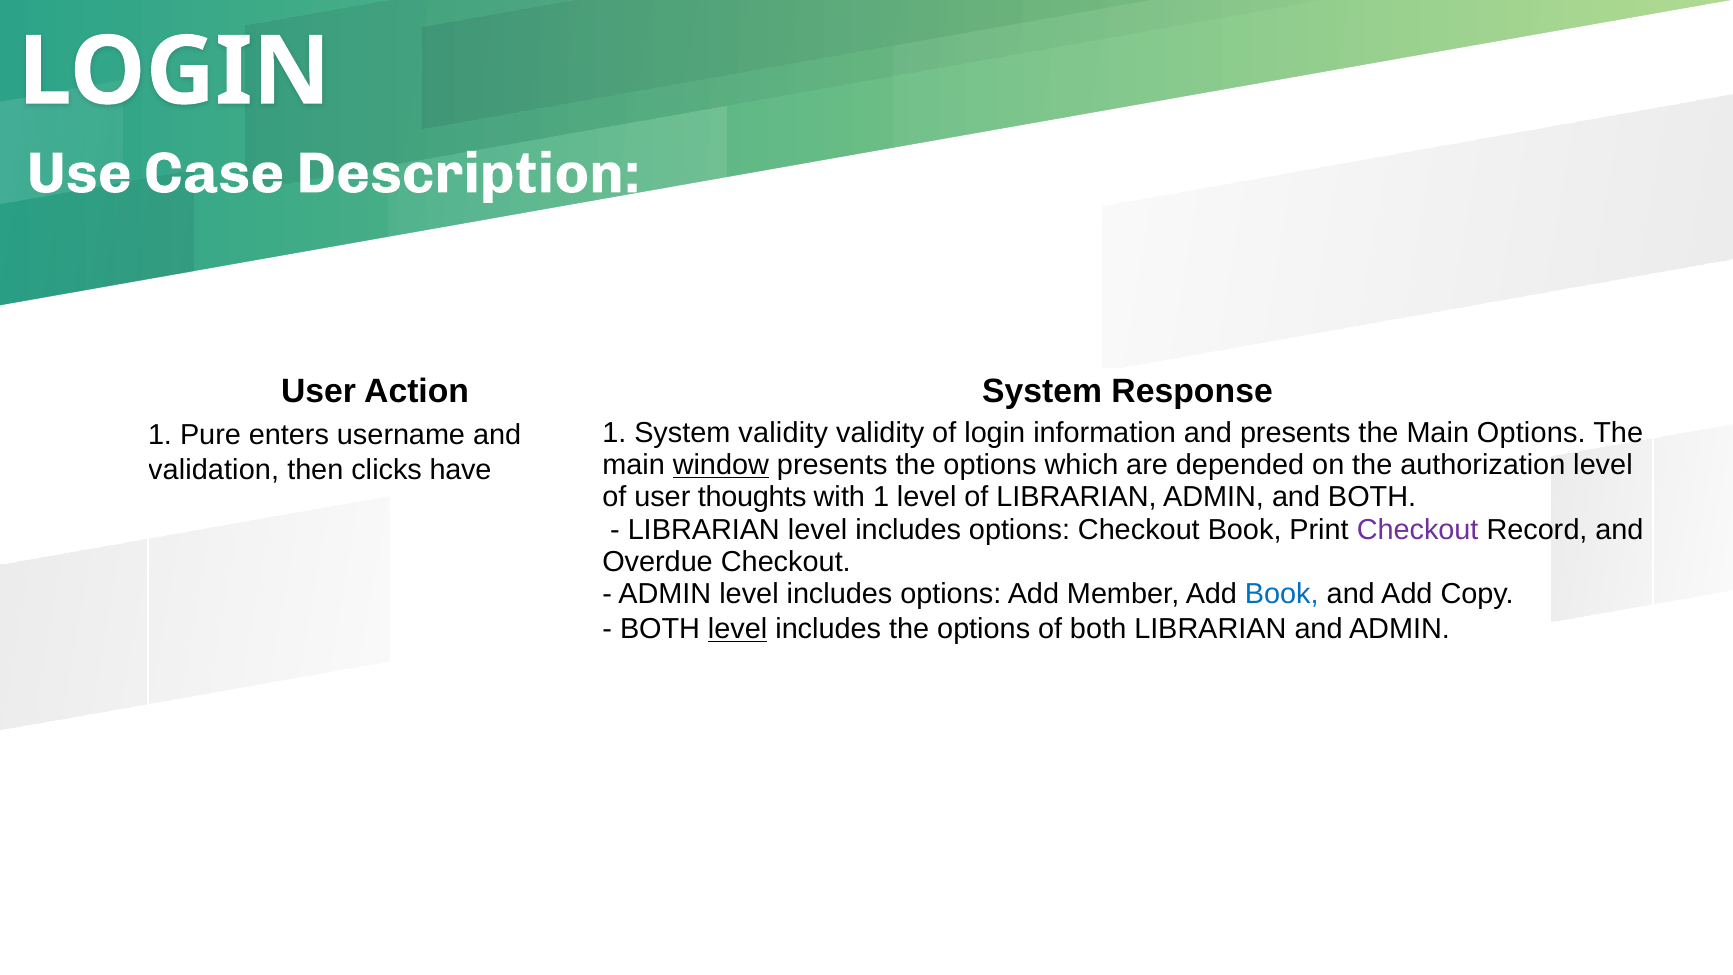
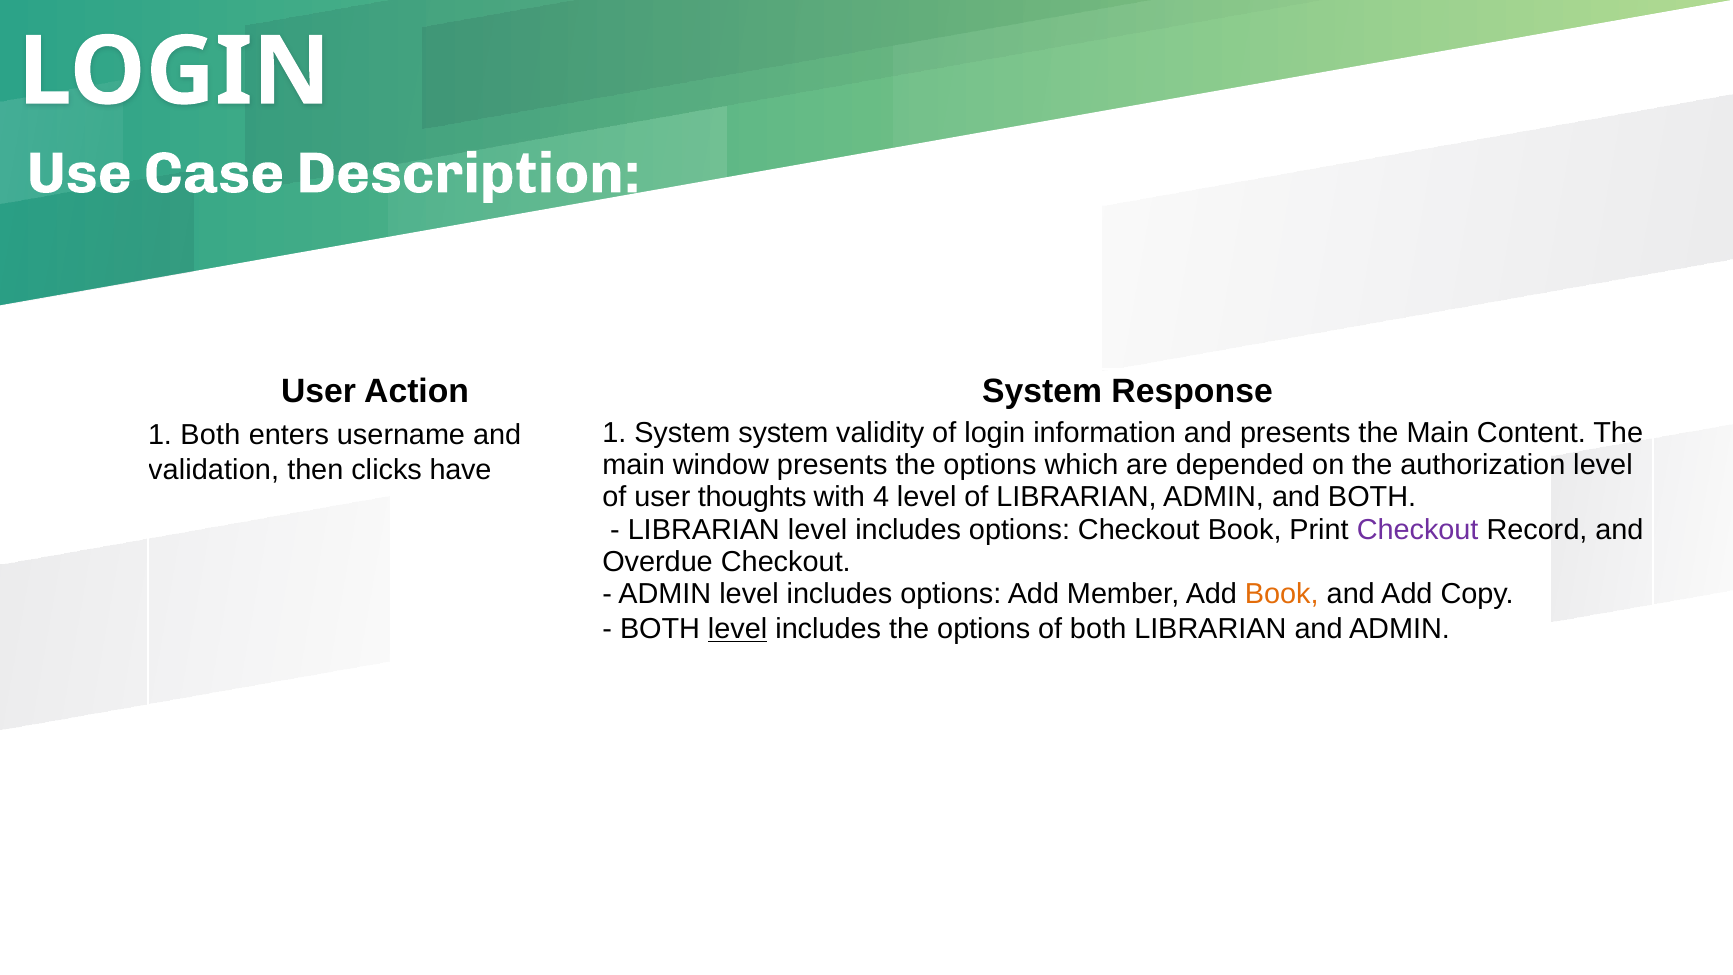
System validity: validity -> system
Main Options: Options -> Content
1 Pure: Pure -> Both
window underline: present -> none
with 1: 1 -> 4
Book at (1282, 594) colour: blue -> orange
